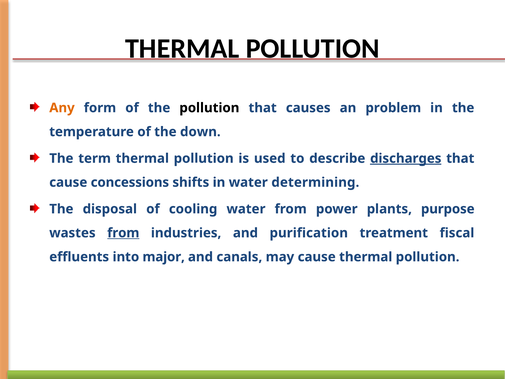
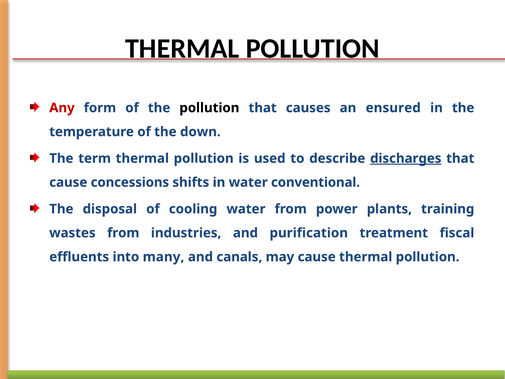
Any colour: orange -> red
problem: problem -> ensured
determining: determining -> conventional
purpose: purpose -> training
from at (123, 233) underline: present -> none
major: major -> many
